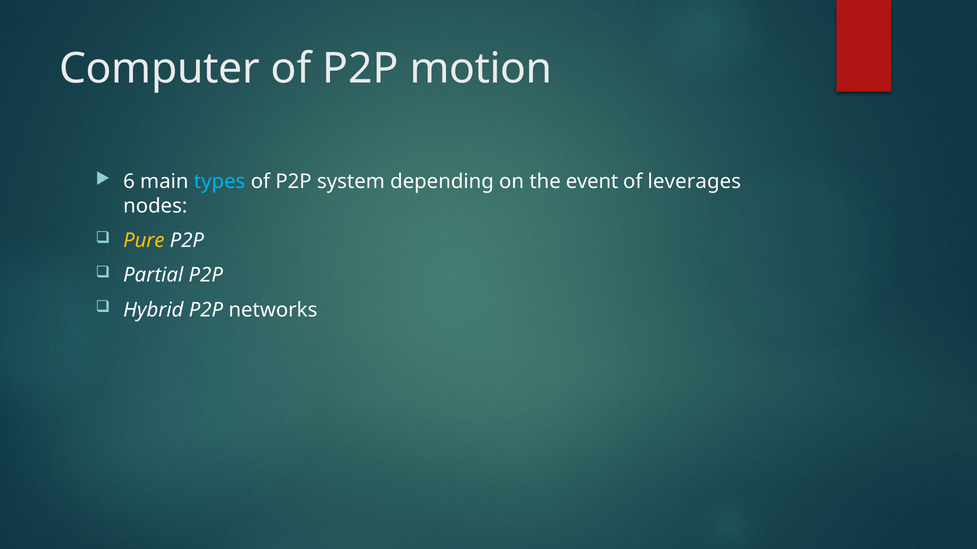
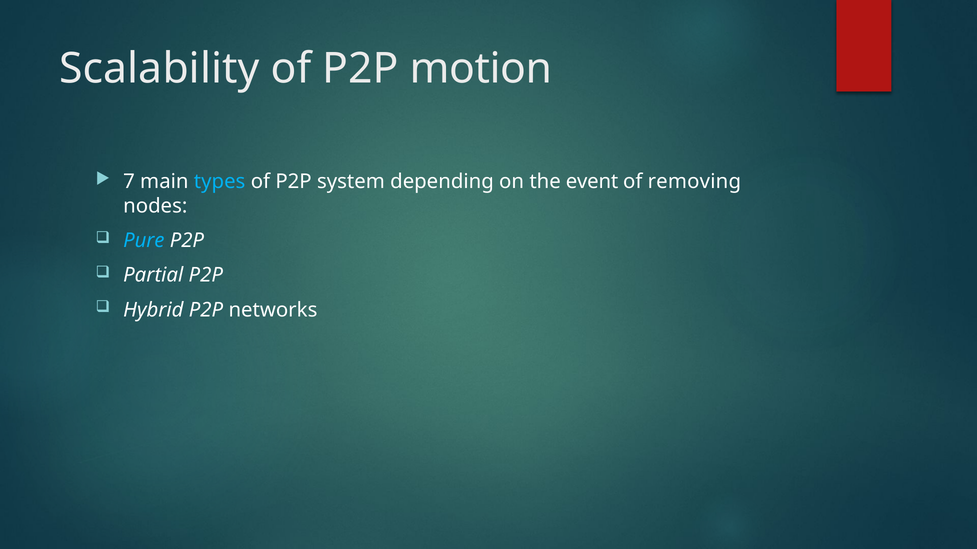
Computer: Computer -> Scalability
6: 6 -> 7
leverages: leverages -> removing
Pure colour: yellow -> light blue
